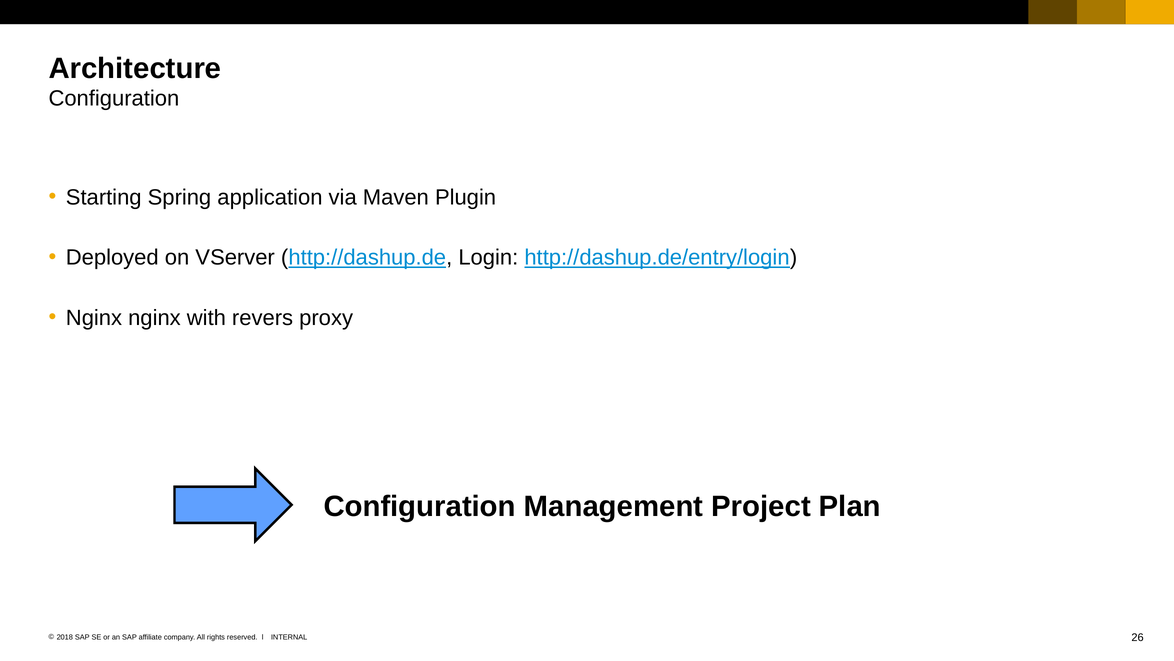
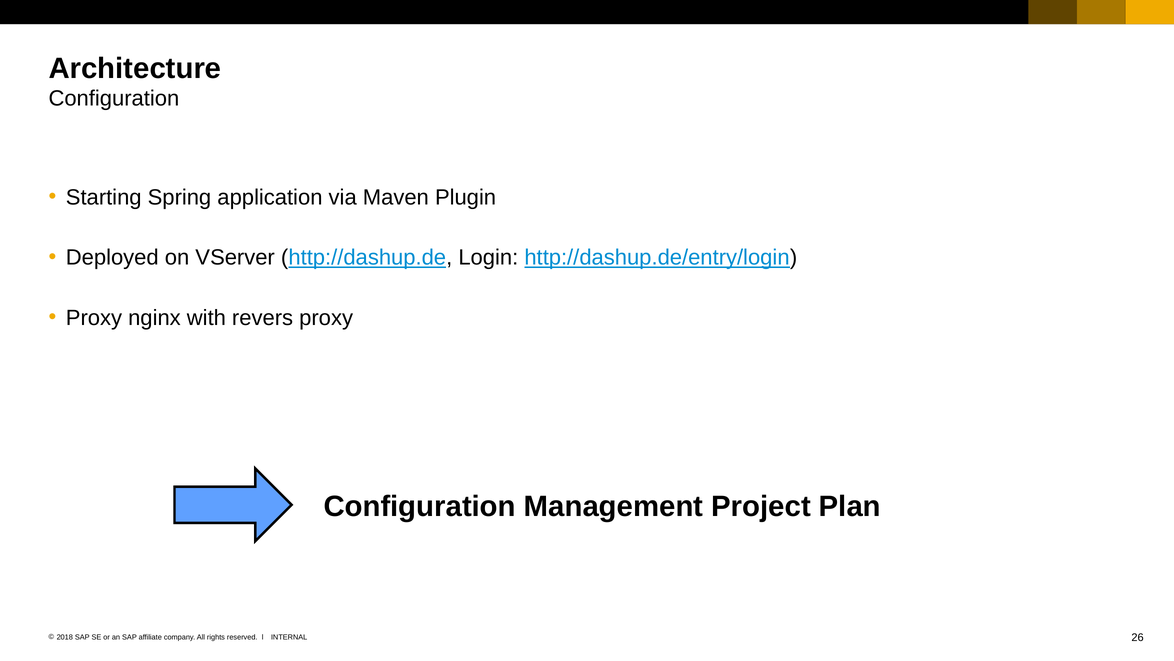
Nginx at (94, 318): Nginx -> Proxy
